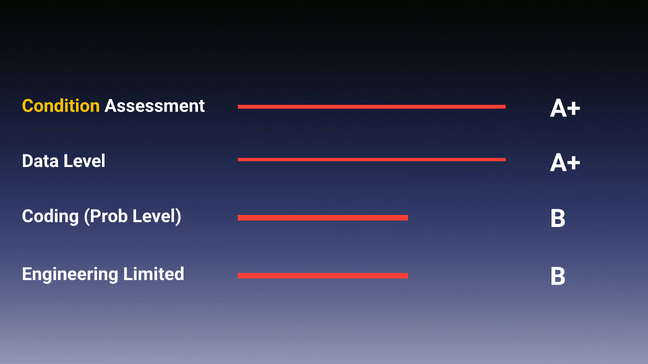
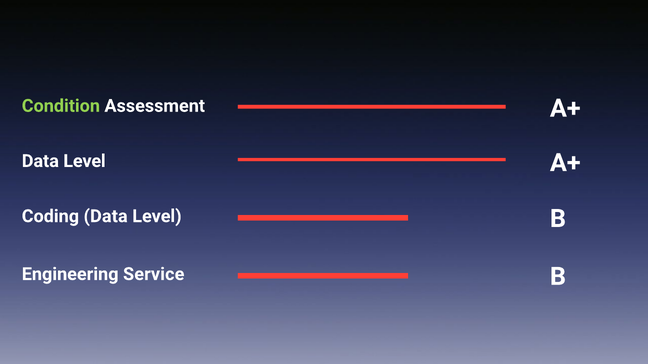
Condition colour: yellow -> light green
Coding Prob: Prob -> Data
Limited: Limited -> Service
